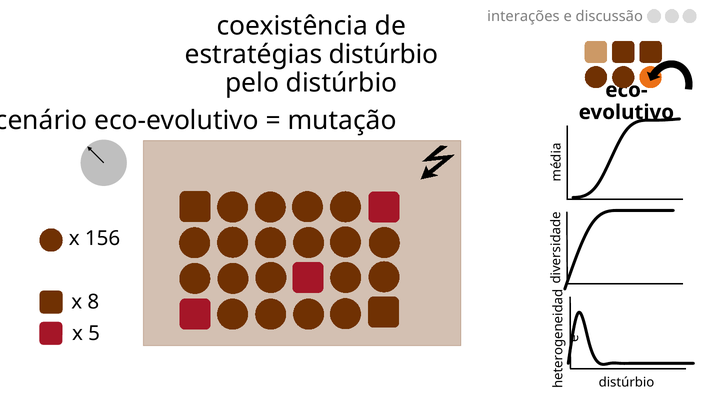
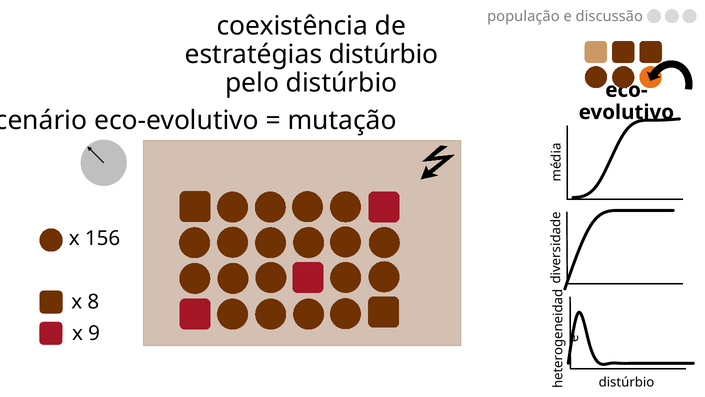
interações: interações -> população
5: 5 -> 9
